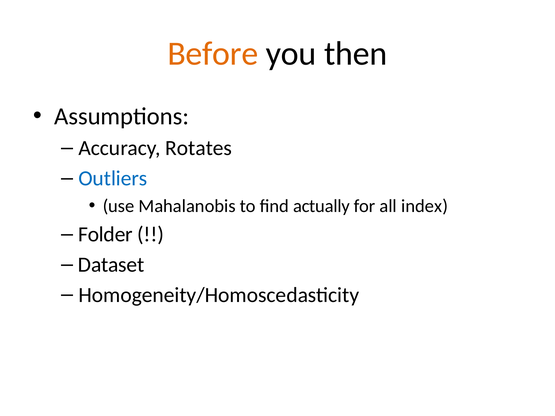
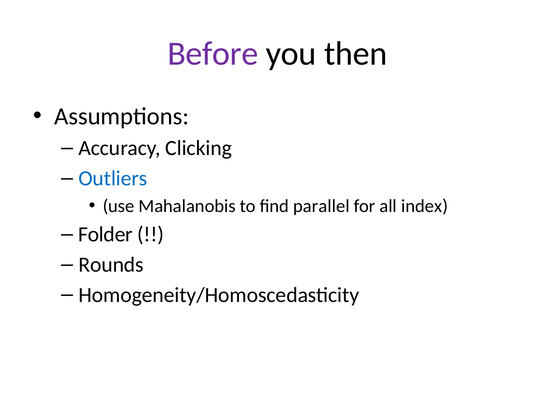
Before colour: orange -> purple
Rotates: Rotates -> Clicking
actually: actually -> parallel
Dataset: Dataset -> Rounds
